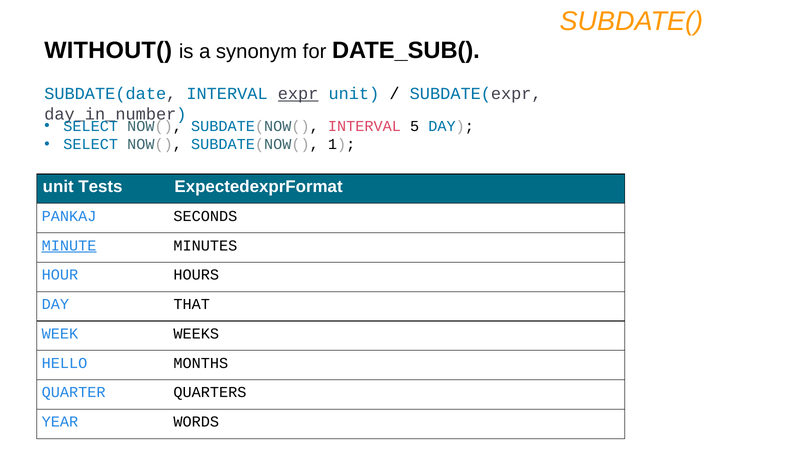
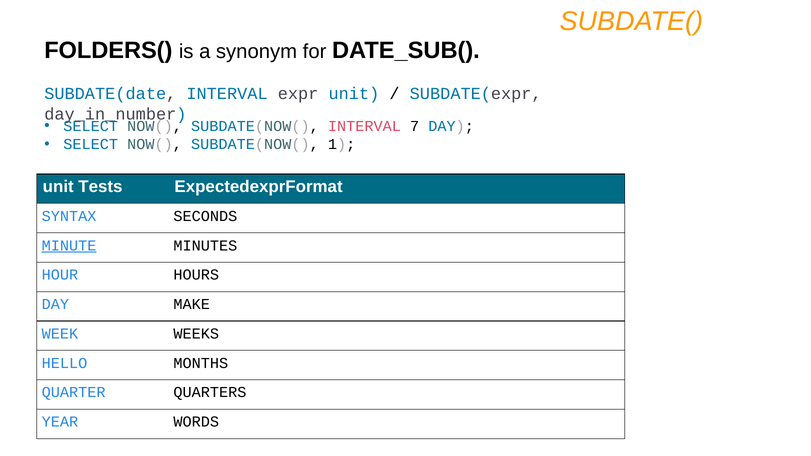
WITHOUT(: WITHOUT( -> FOLDERS(
expr underline: present -> none
5: 5 -> 7
PANKAJ: PANKAJ -> SYNTAX
THAT: THAT -> MAKE
